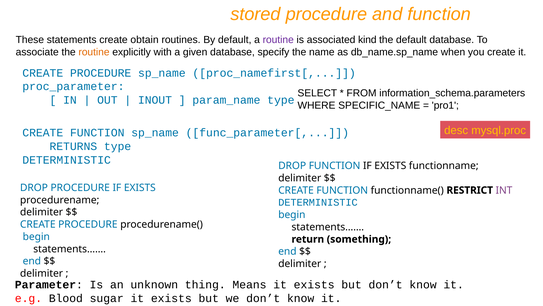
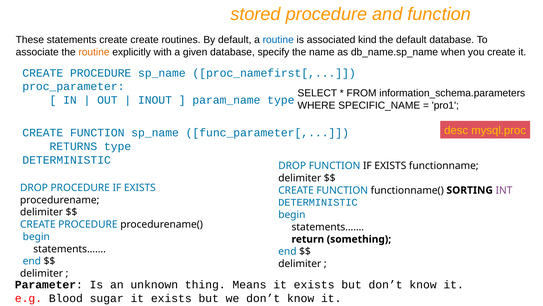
create obtain: obtain -> create
routine at (278, 40) colour: purple -> blue
RESTRICT: RESTRICT -> SORTING
